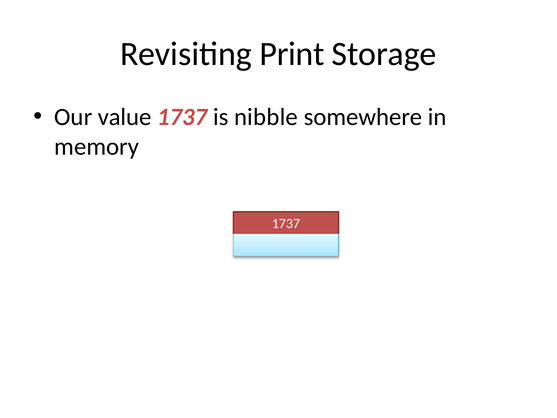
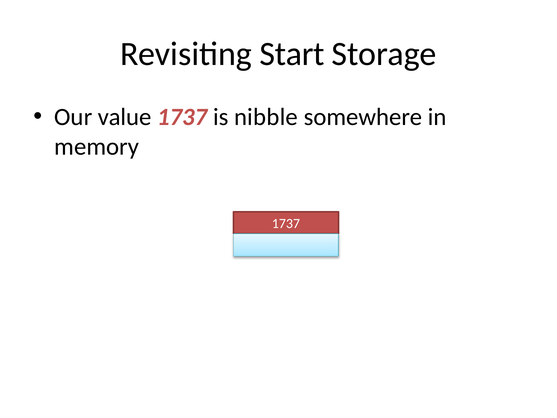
Print: Print -> Start
